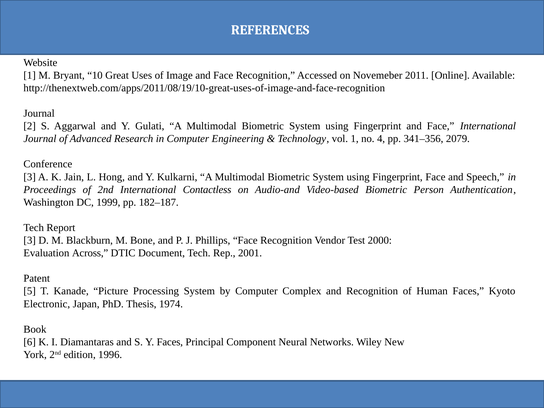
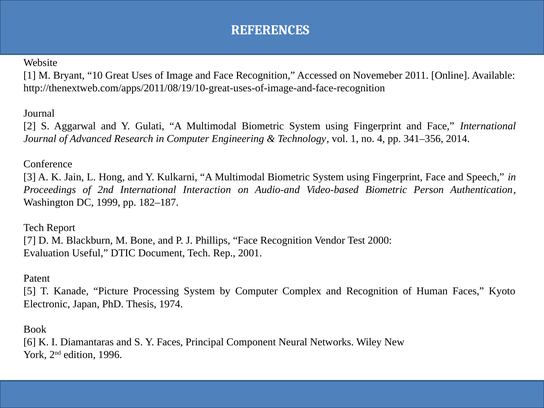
2079: 2079 -> 2014
Contactless: Contactless -> Interaction
3 at (30, 240): 3 -> 7
Across: Across -> Useful
